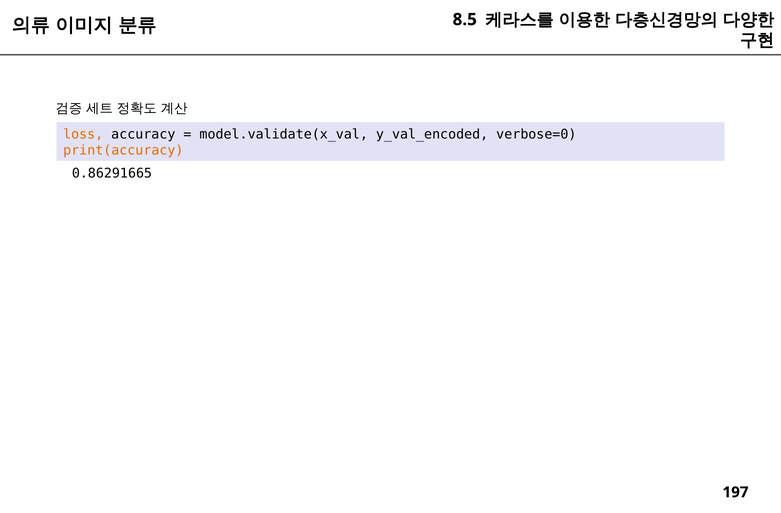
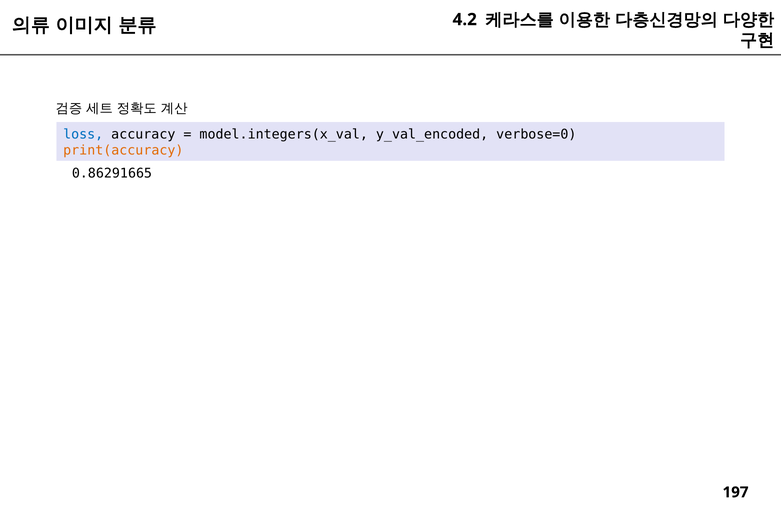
8.5: 8.5 -> 4.2
loss colour: orange -> blue
model.validate(x_val: model.validate(x_val -> model.integers(x_val
